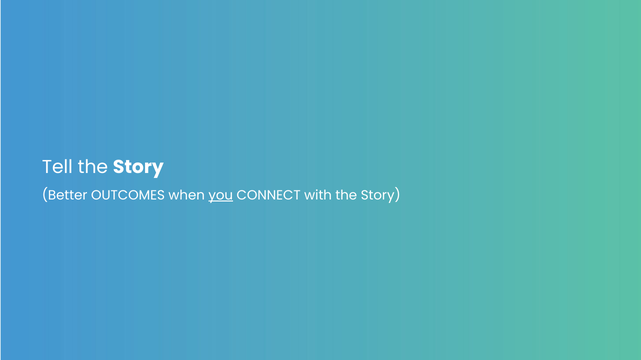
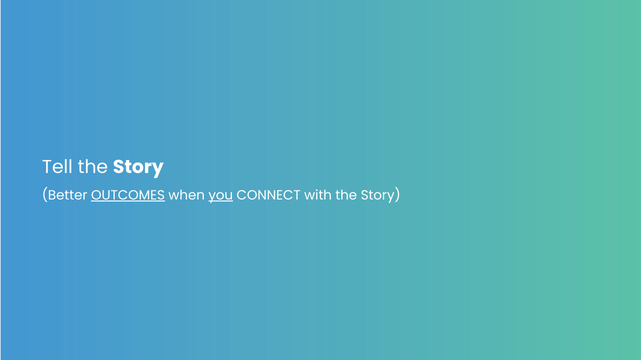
OUTCOMES underline: none -> present
